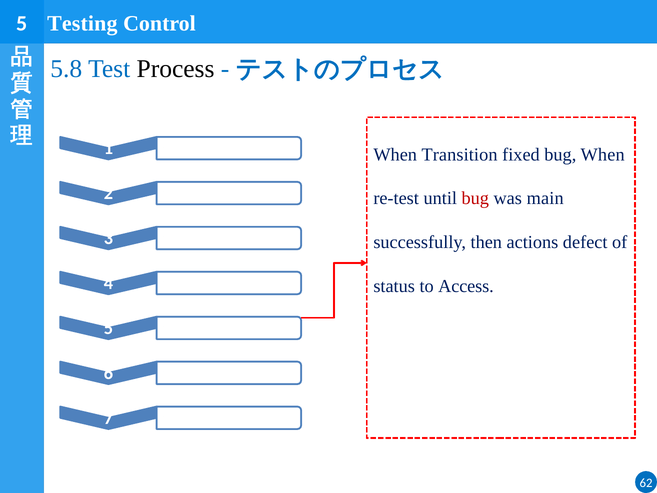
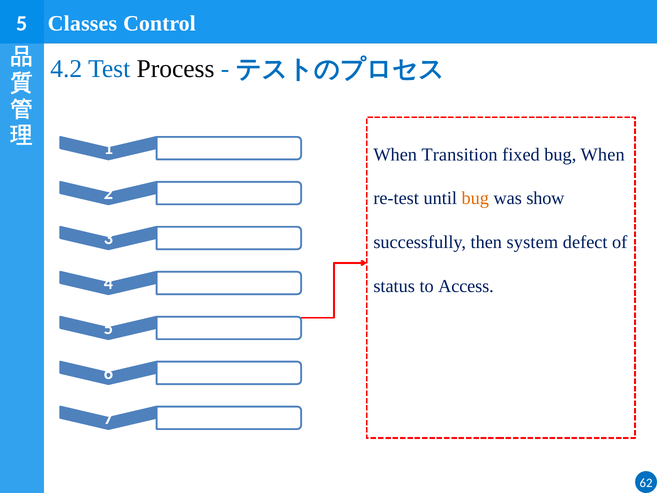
Testing: Testing -> Classes
5.8: 5.8 -> 4.2
bug at (475, 198) colour: red -> orange
main: main -> show
actions: actions -> system
